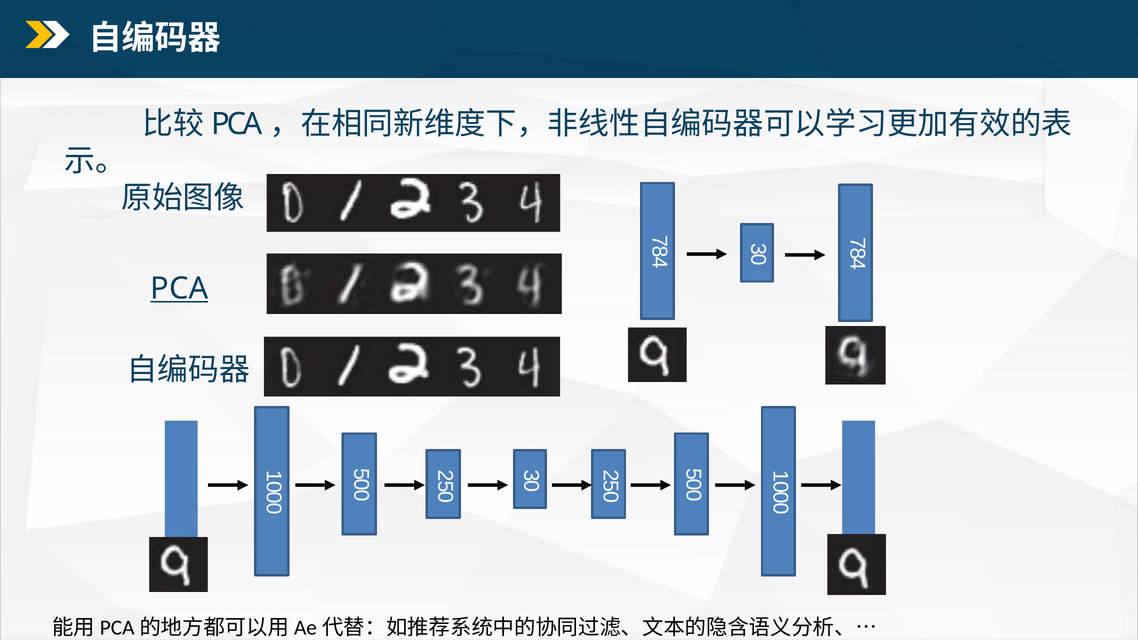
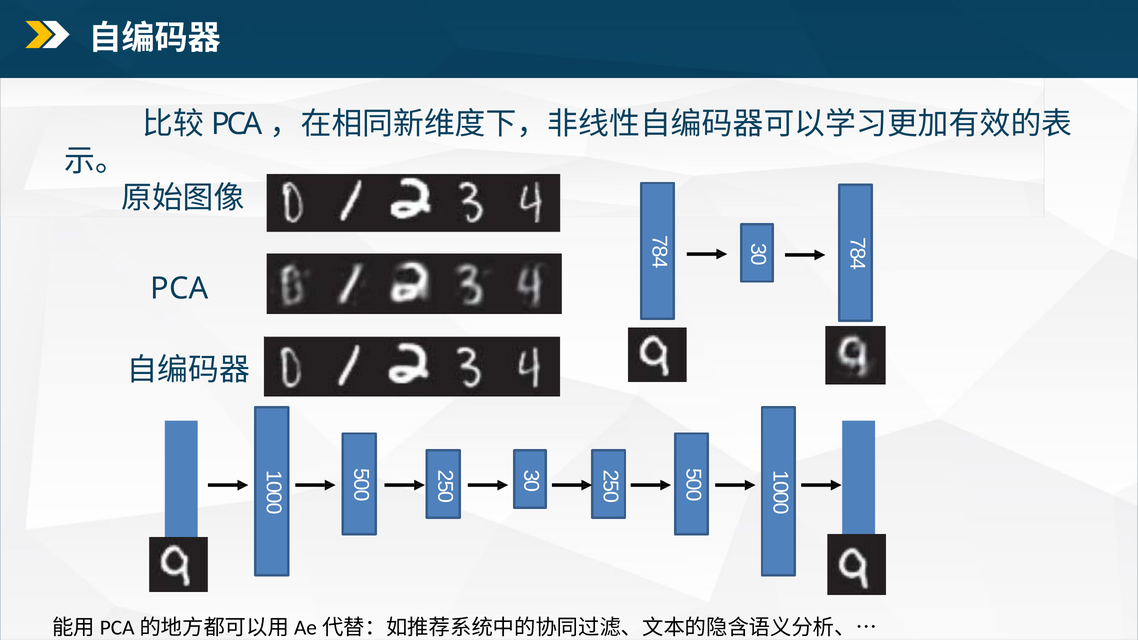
PCA at (179, 289) underline: present -> none
